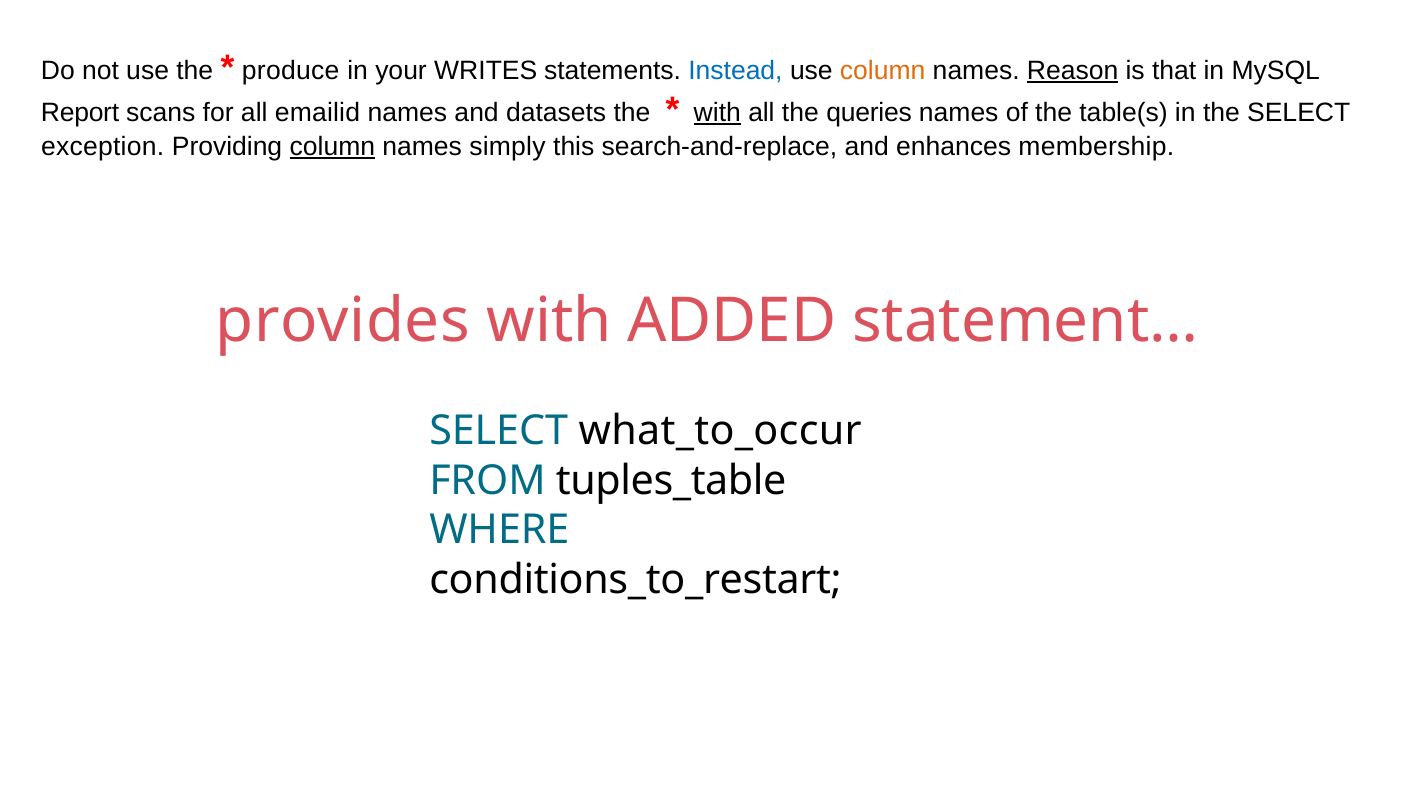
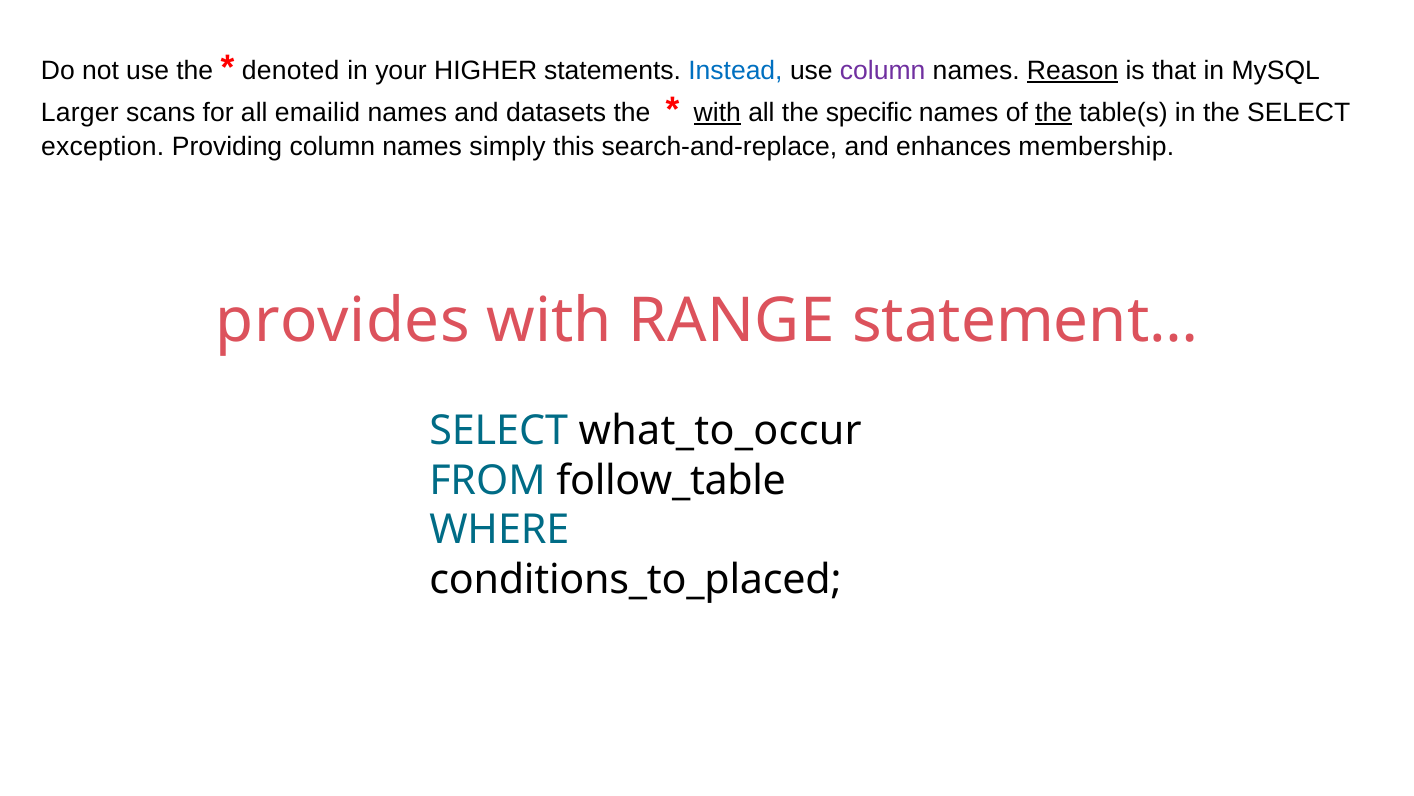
produce: produce -> denoted
WRITES: WRITES -> HIGHER
column at (883, 70) colour: orange -> purple
Report: Report -> Larger
queries: queries -> specific
the at (1054, 113) underline: none -> present
column at (332, 146) underline: present -> none
ADDED: ADDED -> RANGE
tuples_table: tuples_table -> follow_table
conditions_to_restart: conditions_to_restart -> conditions_to_placed
